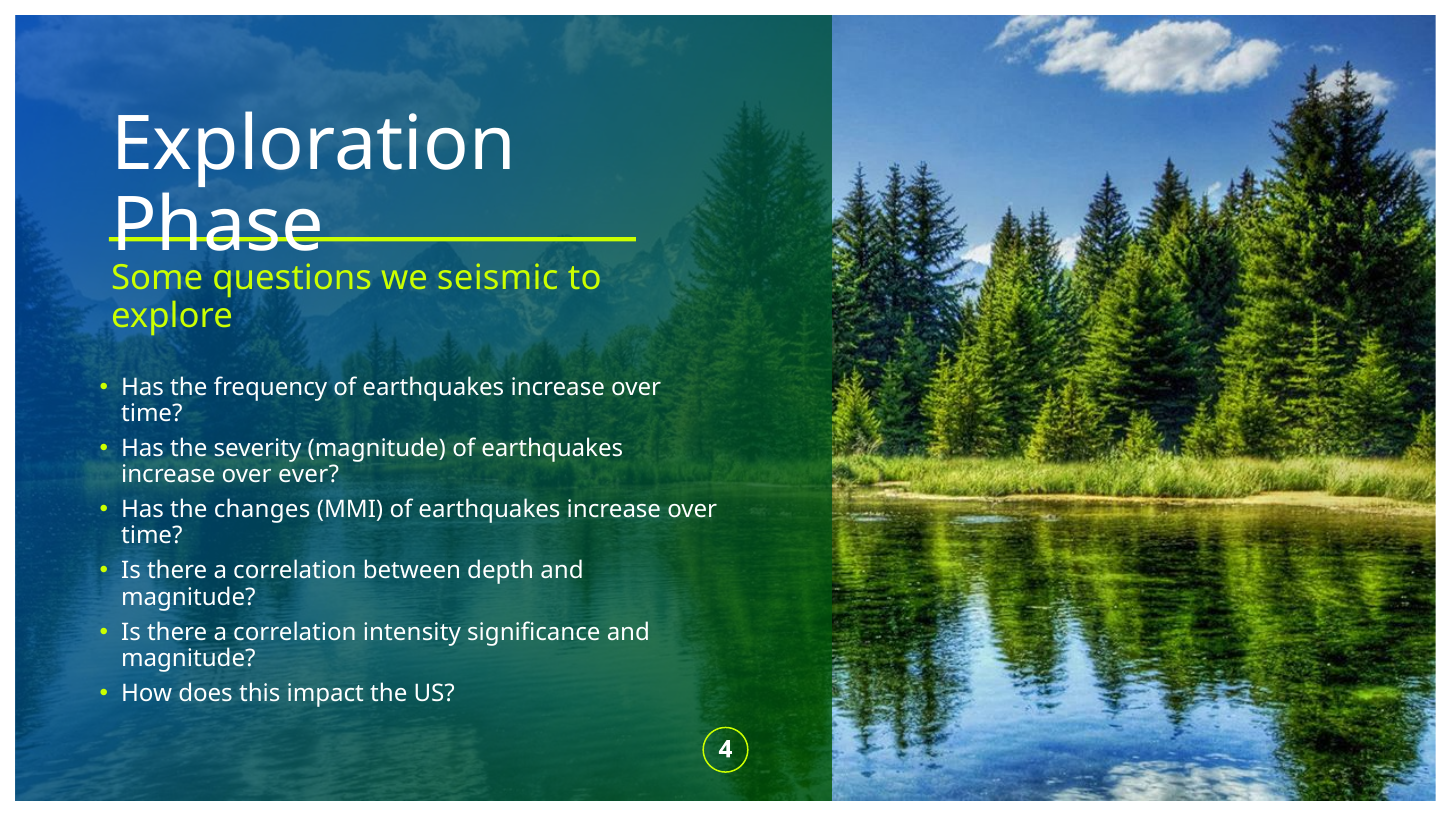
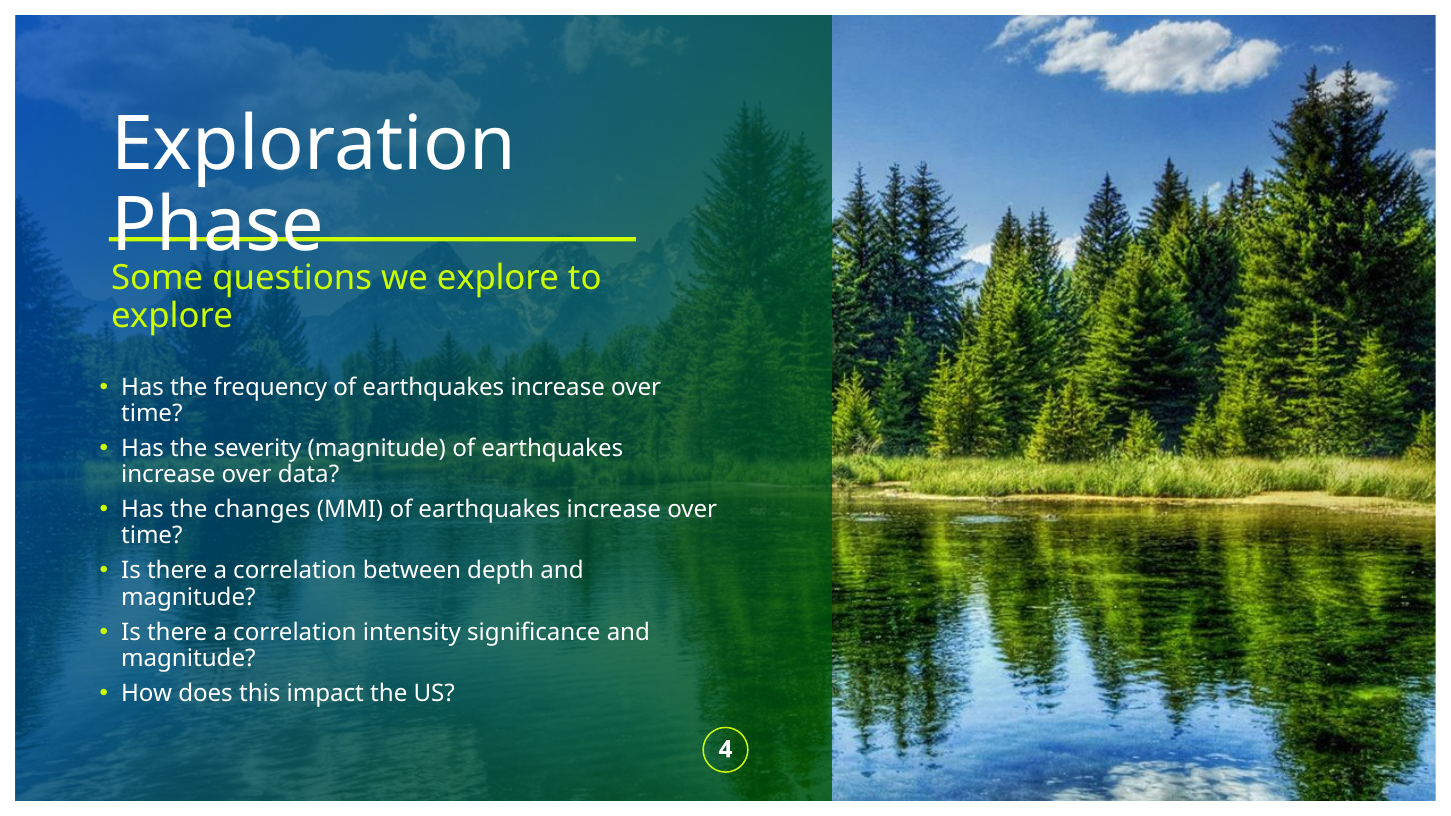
we seismic: seismic -> explore
ever: ever -> data
